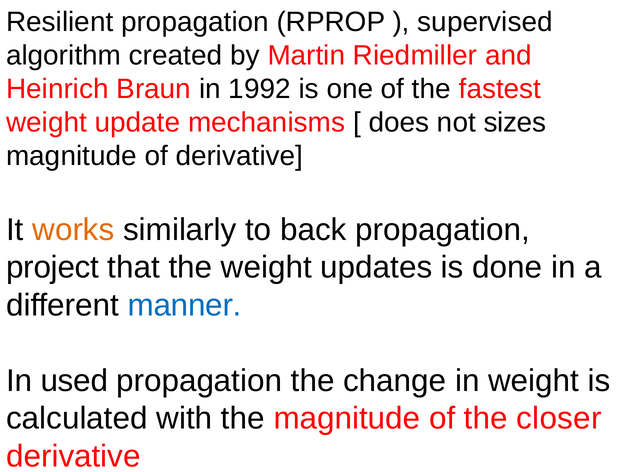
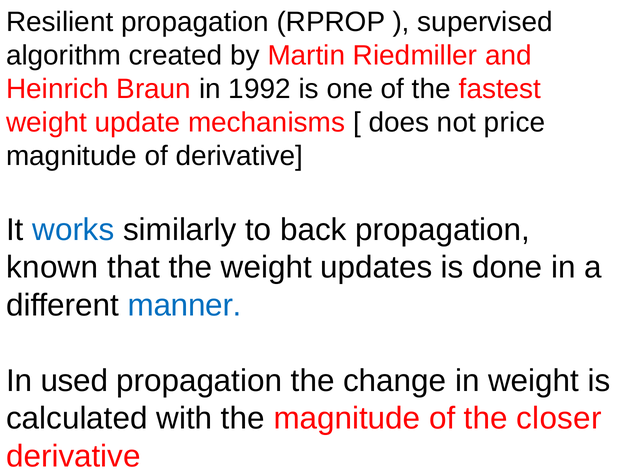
sizes: sizes -> price
works colour: orange -> blue
project: project -> known
